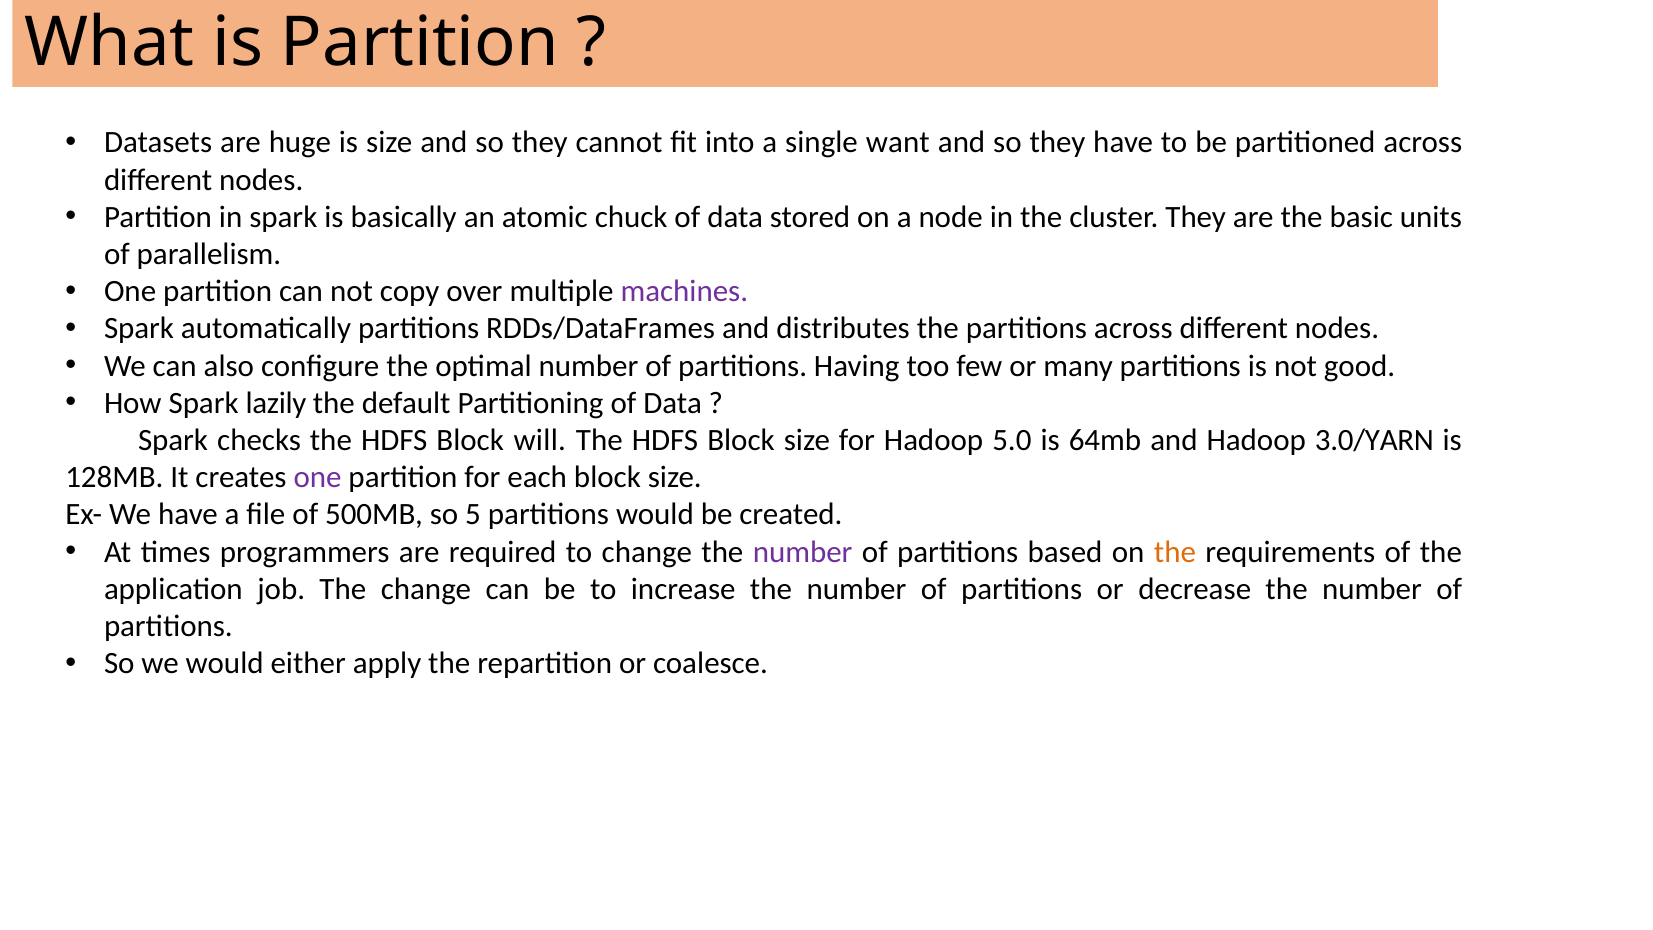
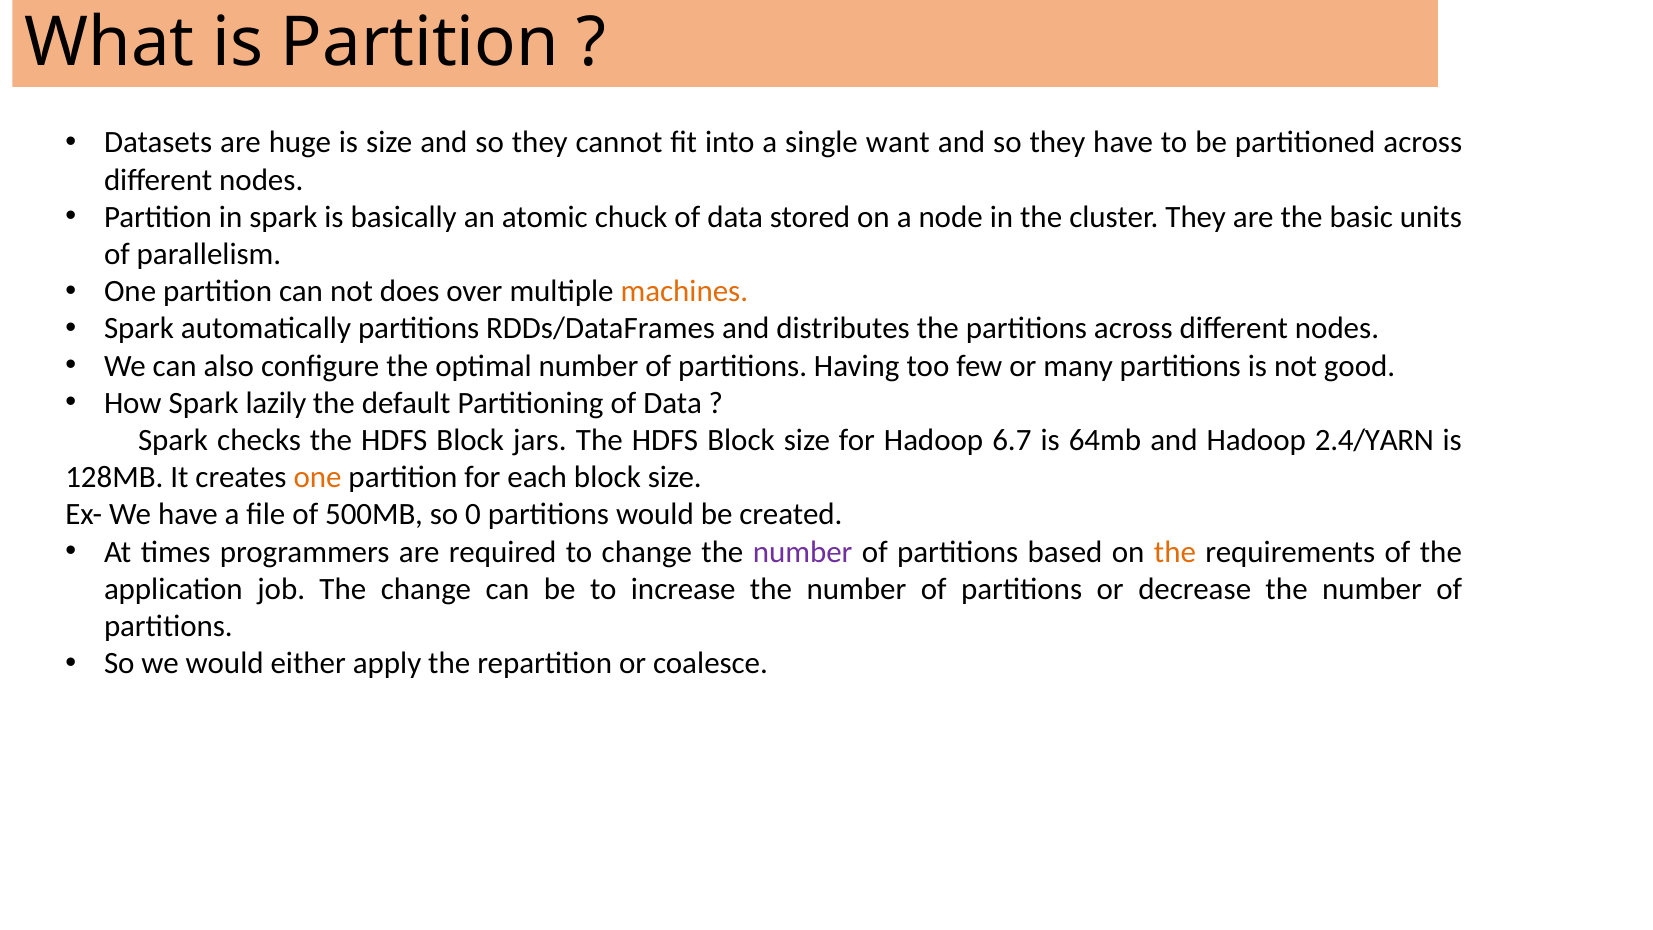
copy: copy -> does
machines colour: purple -> orange
will: will -> jars
5.0: 5.0 -> 6.7
3.0/YARN: 3.0/YARN -> 2.4/YARN
one at (318, 477) colour: purple -> orange
5: 5 -> 0
